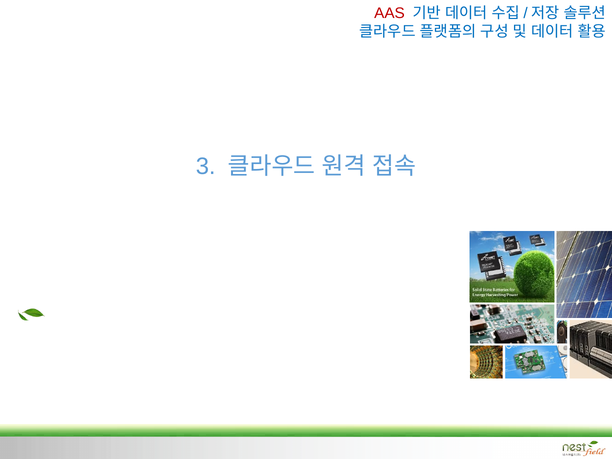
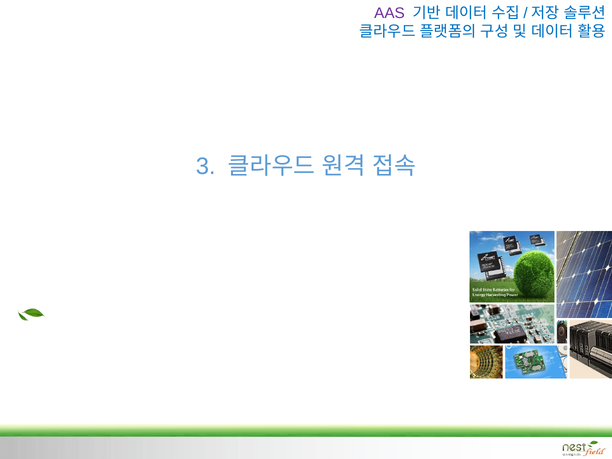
AAS colour: red -> purple
